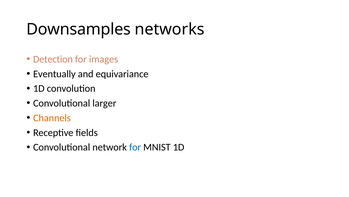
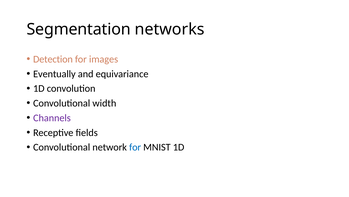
Downsamples: Downsamples -> Segmentation
larger: larger -> width
Channels colour: orange -> purple
